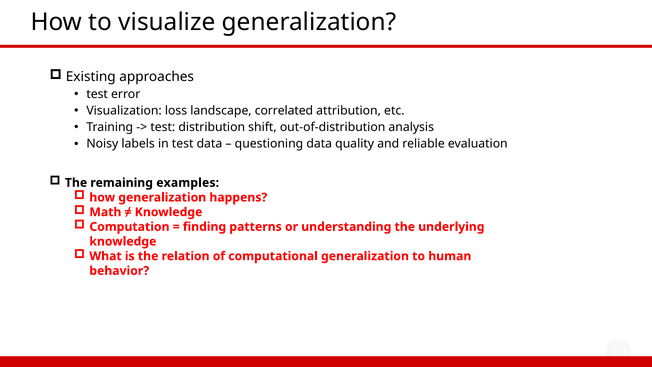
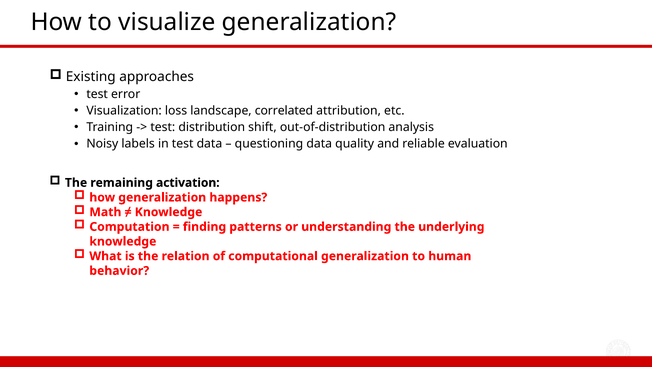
examples: examples -> activation
